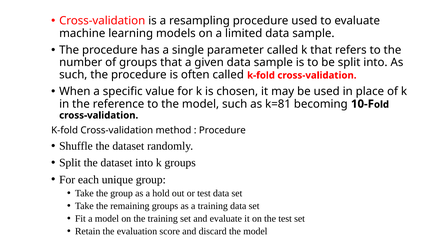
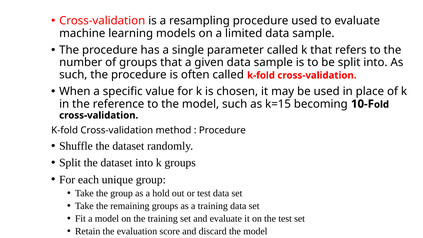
k=81: k=81 -> k=15
